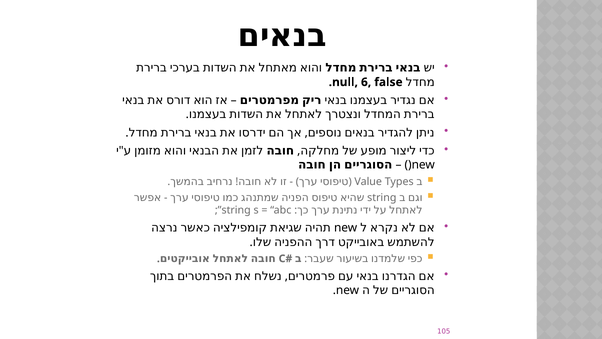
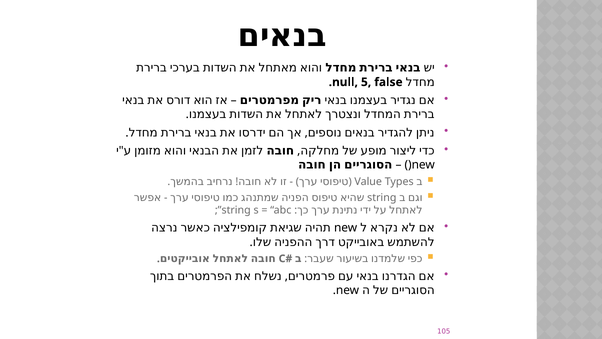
6: 6 -> 5
